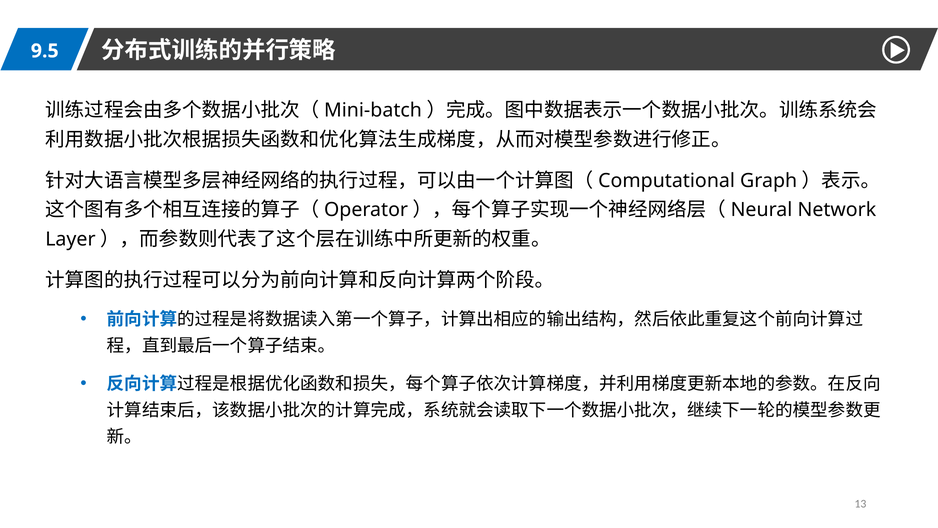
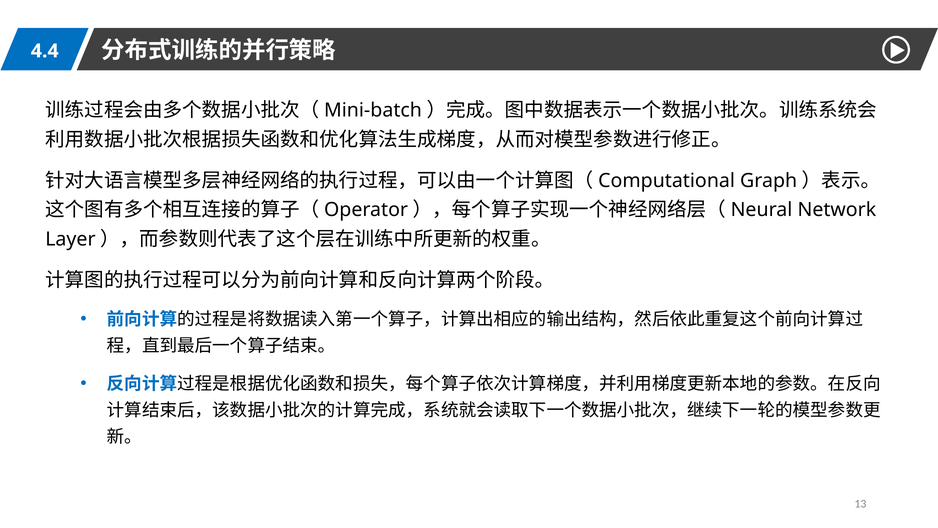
9.5: 9.5 -> 4.4
